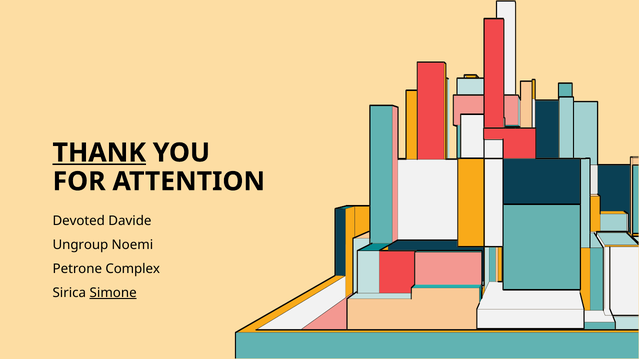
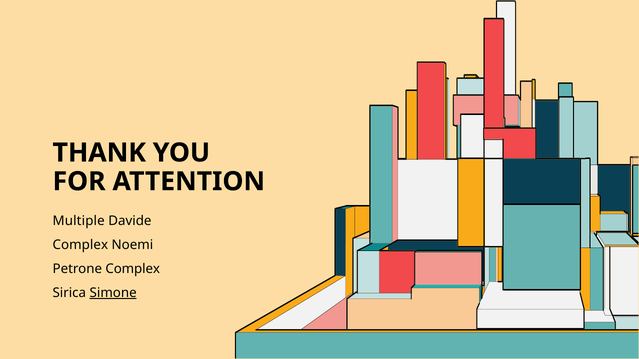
THANK underline: present -> none
Devoted: Devoted -> Multiple
Ungroup at (80, 245): Ungroup -> Complex
